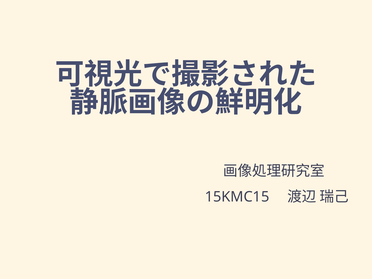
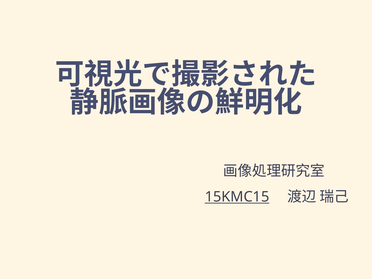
15KMC15 underline: none -> present
